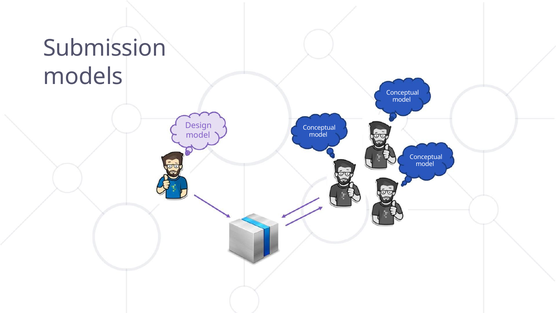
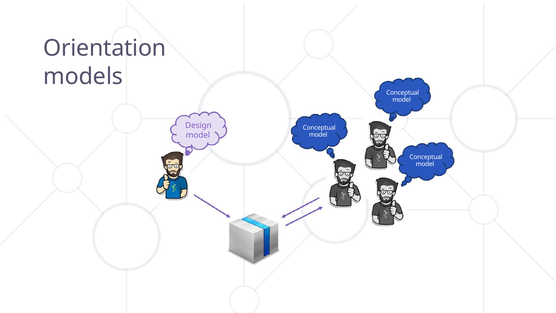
Submission: Submission -> Orientation
